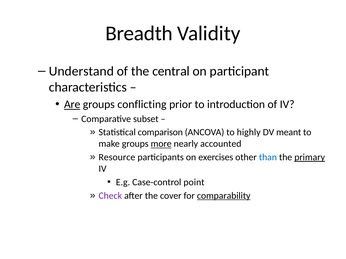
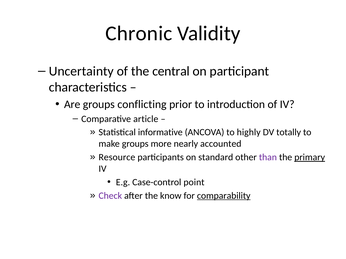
Breadth: Breadth -> Chronic
Understand: Understand -> Uncertainty
Are underline: present -> none
subset: subset -> article
comparison: comparison -> informative
meant: meant -> totally
more underline: present -> none
exercises: exercises -> standard
than colour: blue -> purple
cover: cover -> know
